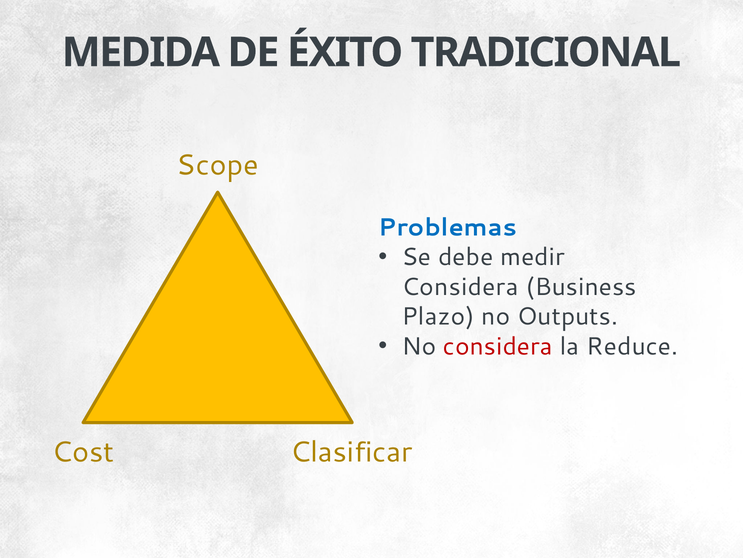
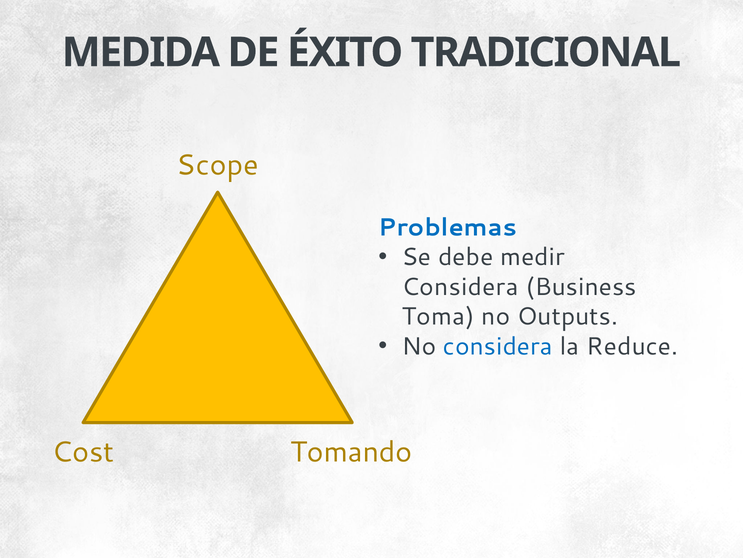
Plazo: Plazo -> Toma
considera at (498, 346) colour: red -> blue
Clasificar: Clasificar -> Tomando
